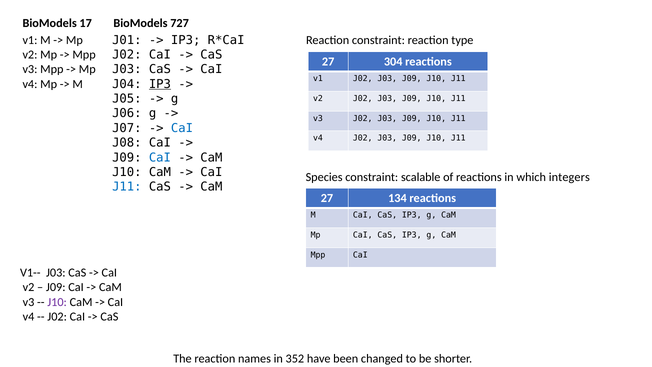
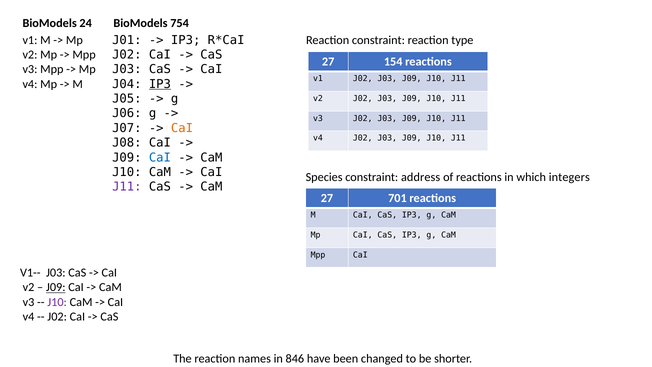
17: 17 -> 24
727: 727 -> 754
304: 304 -> 154
CaI at (182, 128) colour: blue -> orange
scalable: scalable -> address
J11 at (127, 187) colour: blue -> purple
134: 134 -> 701
J09 at (56, 287) underline: none -> present
352: 352 -> 846
